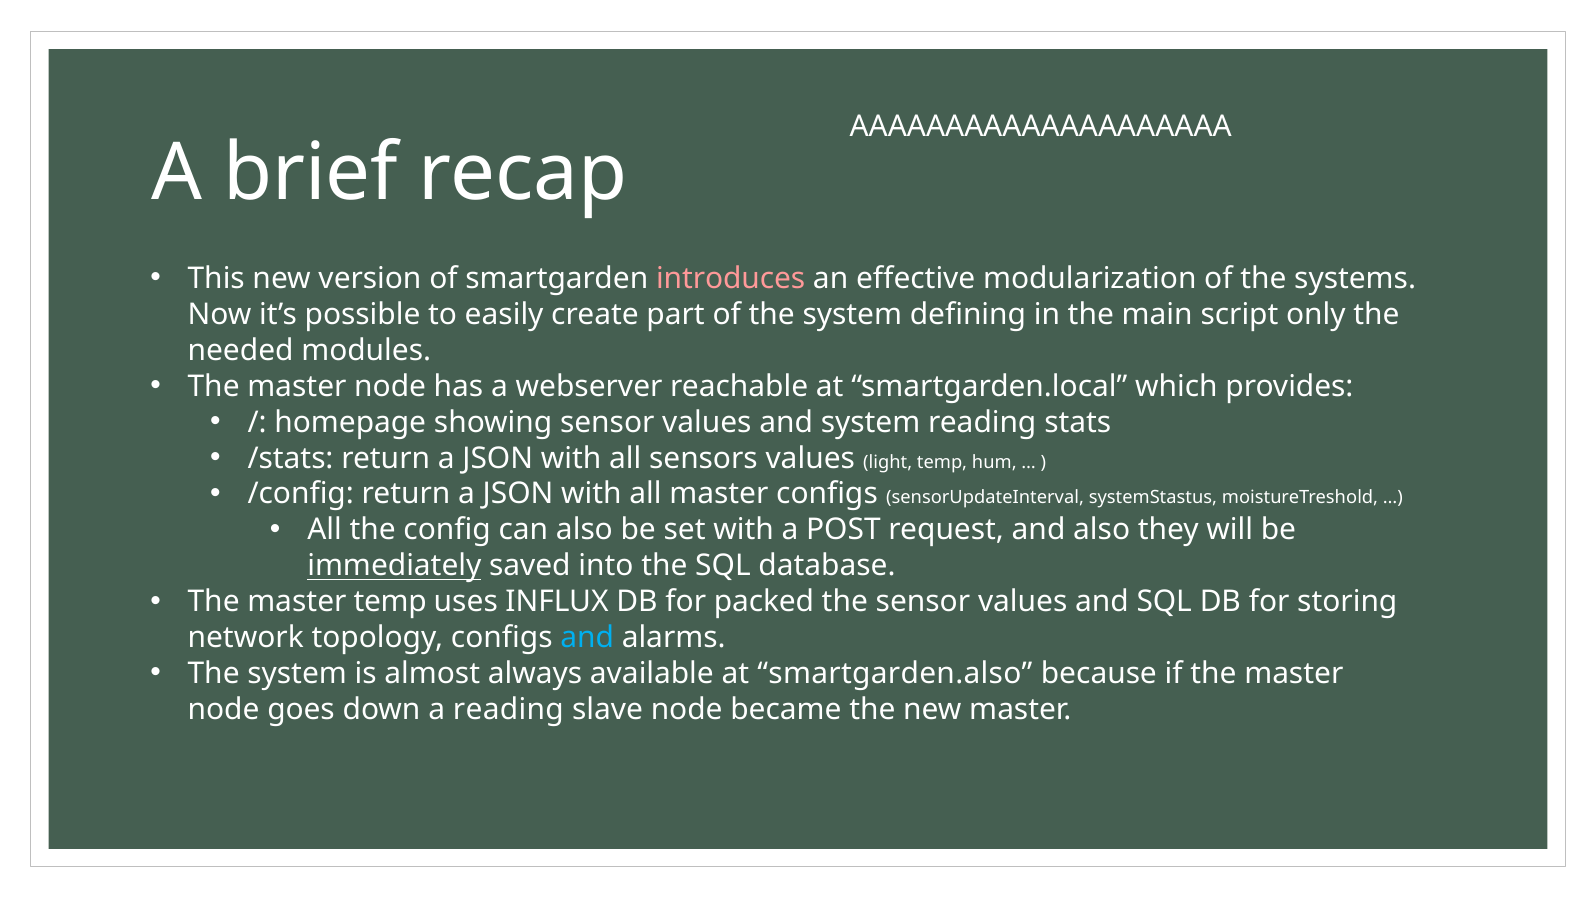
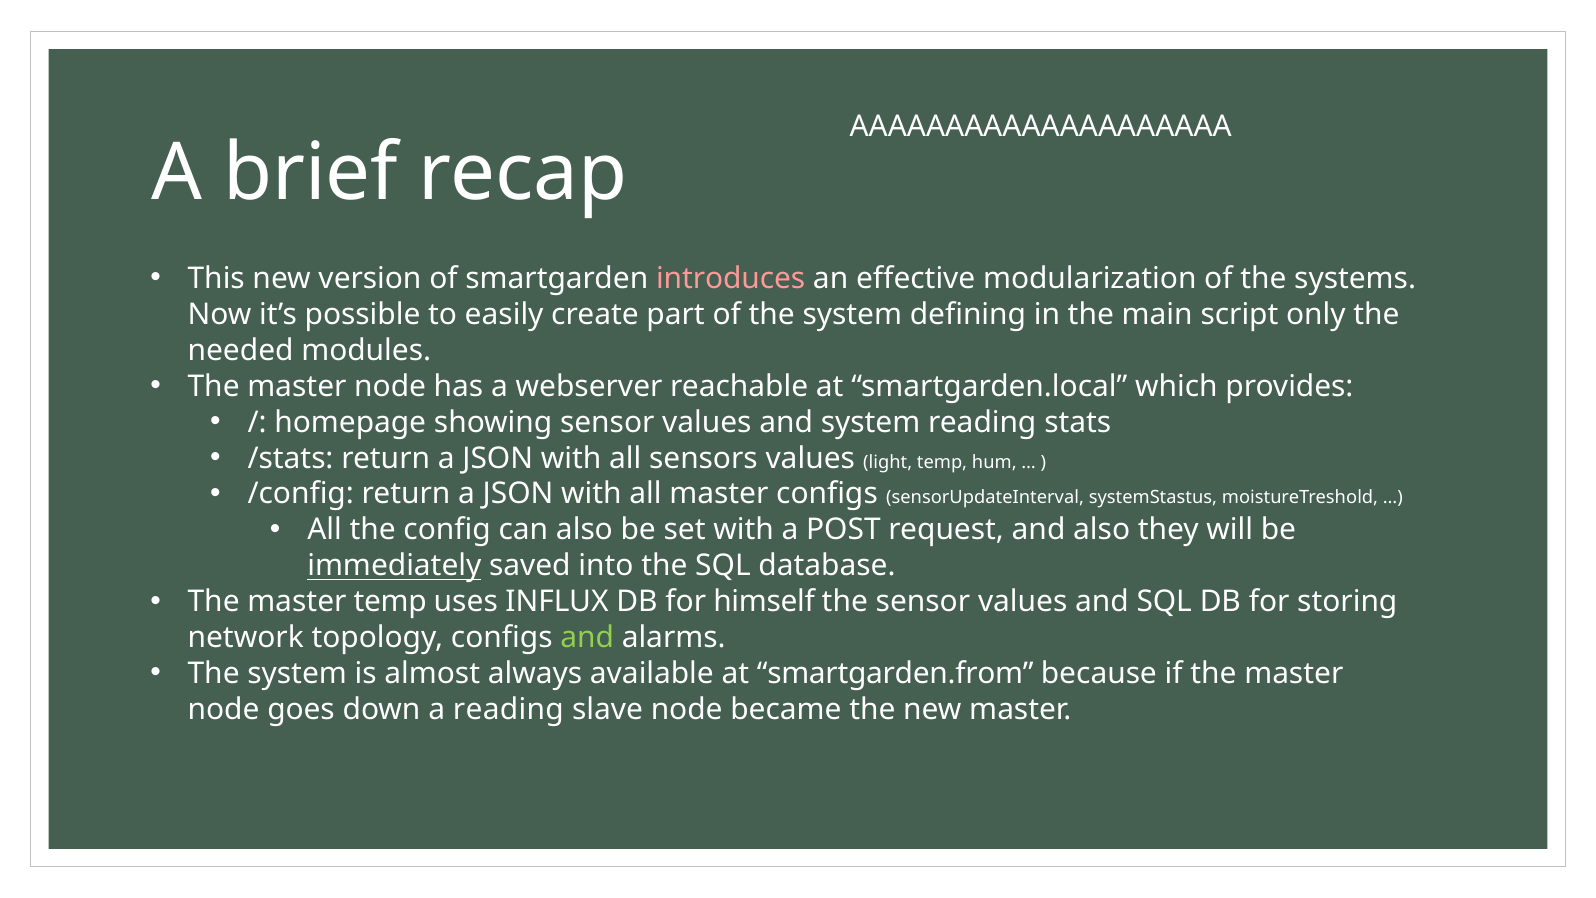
packed: packed -> himself
and at (587, 638) colour: light blue -> light green
smartgarden.also: smartgarden.also -> smartgarden.from
